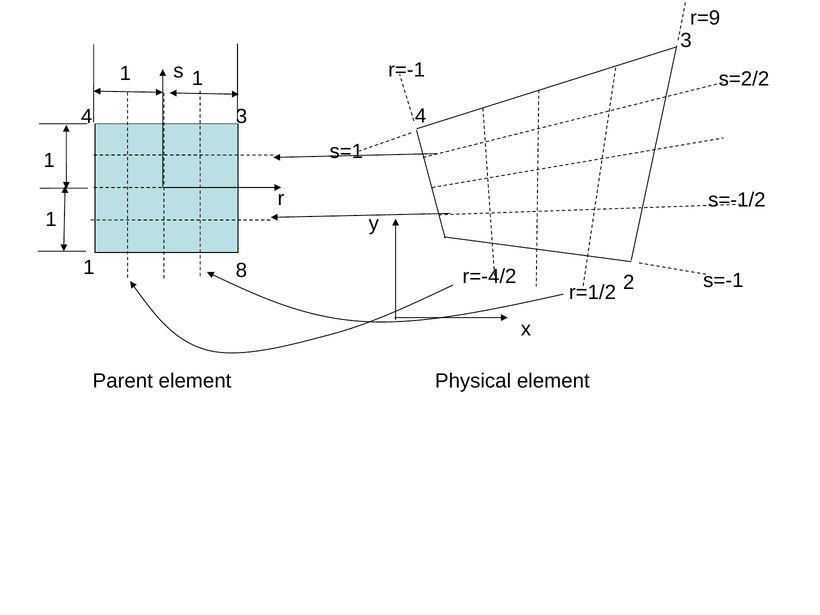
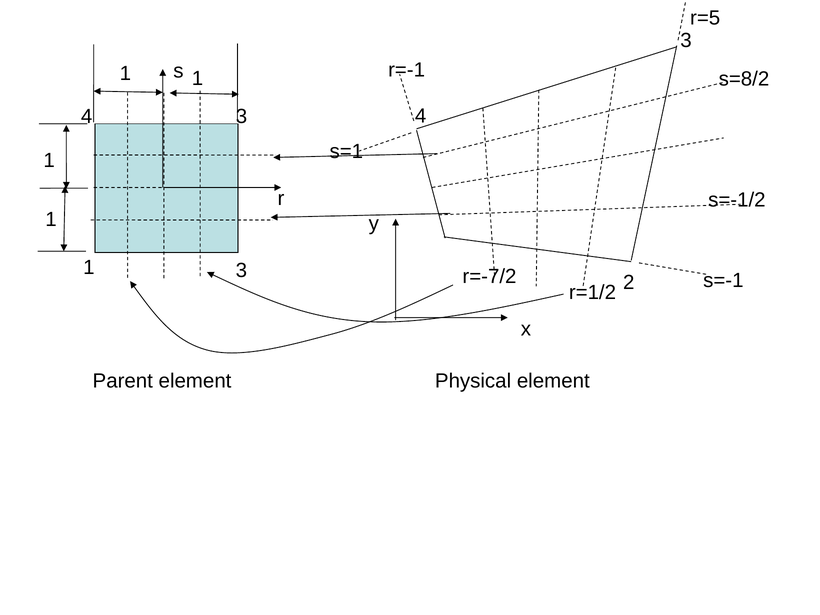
r=9: r=9 -> r=5
s=2/2: s=2/2 -> s=8/2
1 8: 8 -> 3
r=-4/2: r=-4/2 -> r=-7/2
